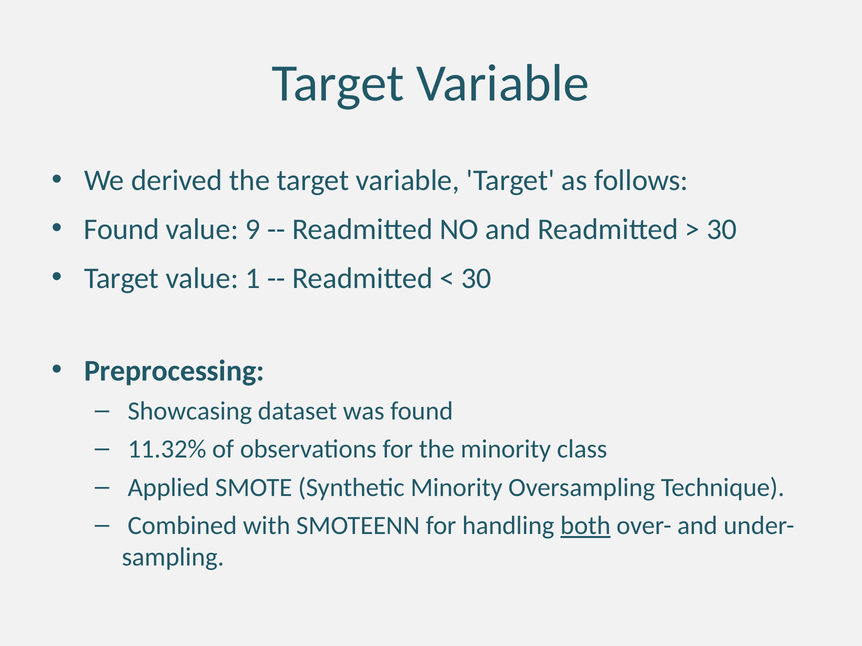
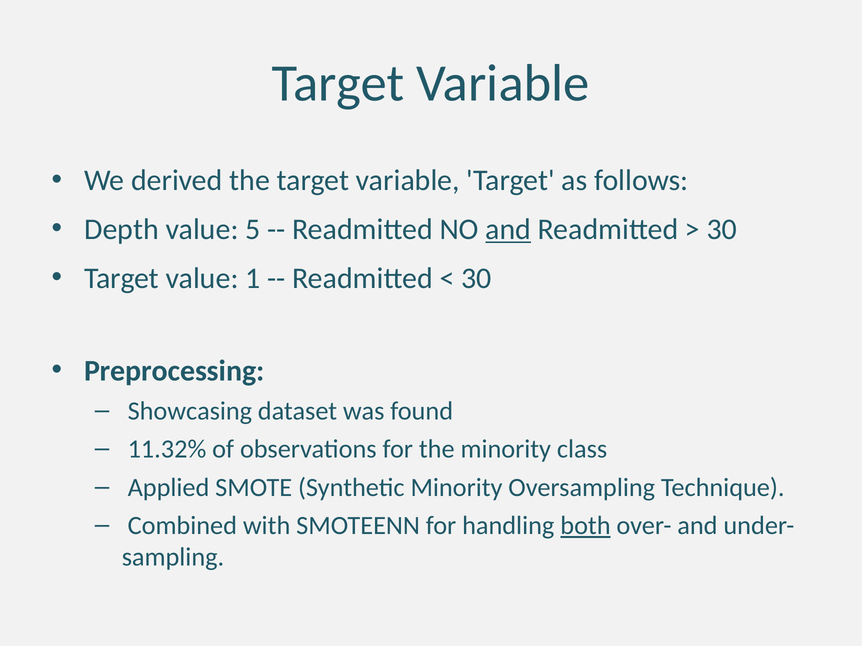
Found at (122, 230): Found -> Depth
9: 9 -> 5
and at (508, 230) underline: none -> present
